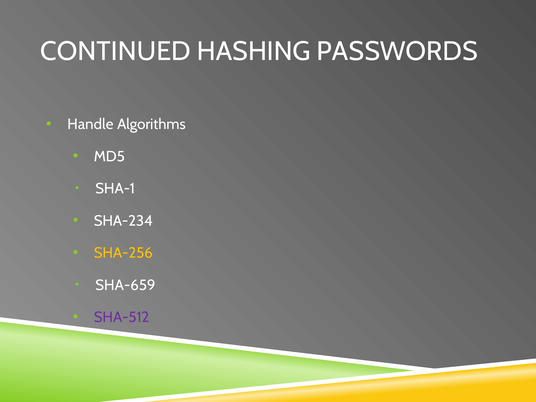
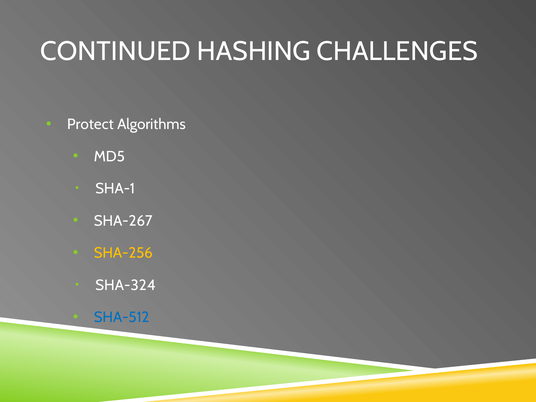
PASSWORDS: PASSWORDS -> CHALLENGES
Handle: Handle -> Protect
SHA-234: SHA-234 -> SHA-267
SHA-659: SHA-659 -> SHA-324
SHA-512 colour: purple -> blue
